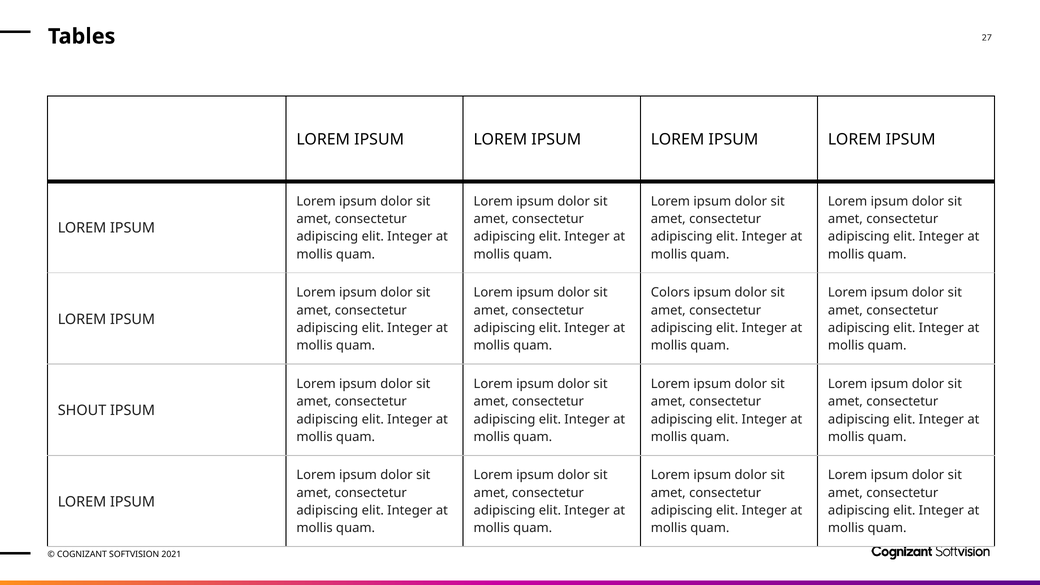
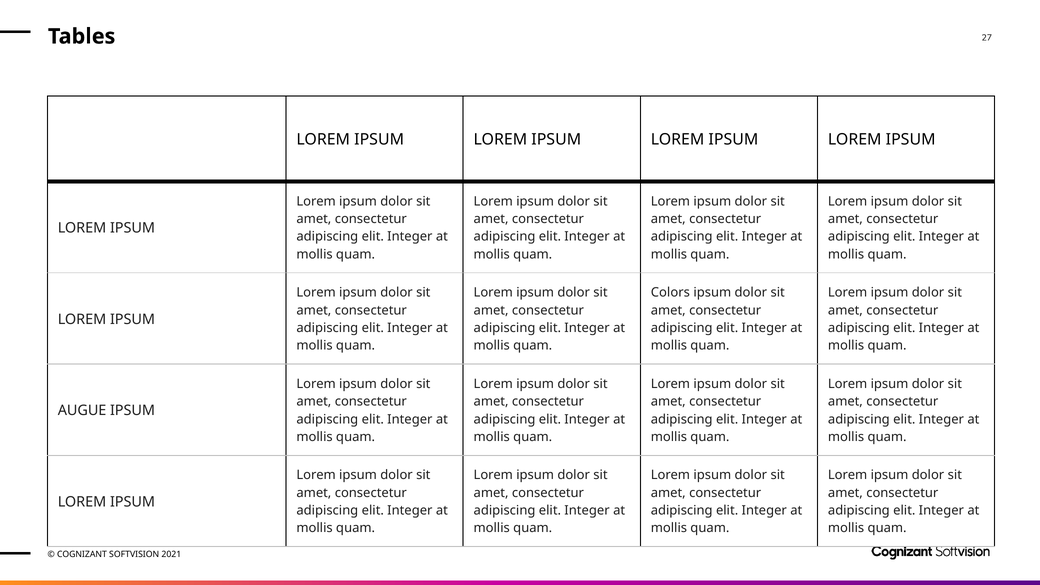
SHOUT: SHOUT -> AUGUE
